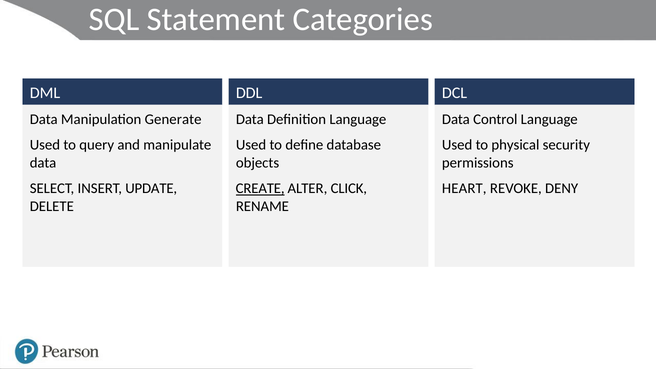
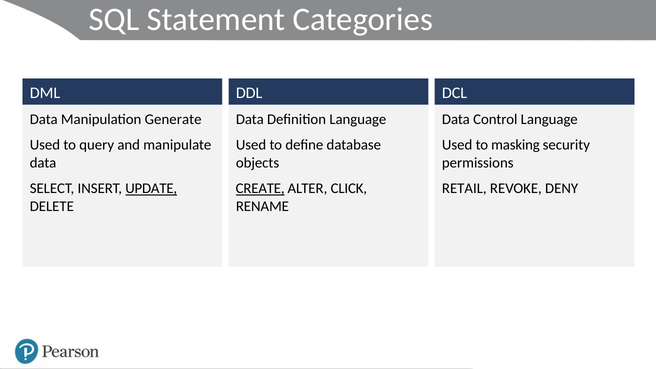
physical: physical -> masking
UPDATE underline: none -> present
HEART: HEART -> RETAIL
